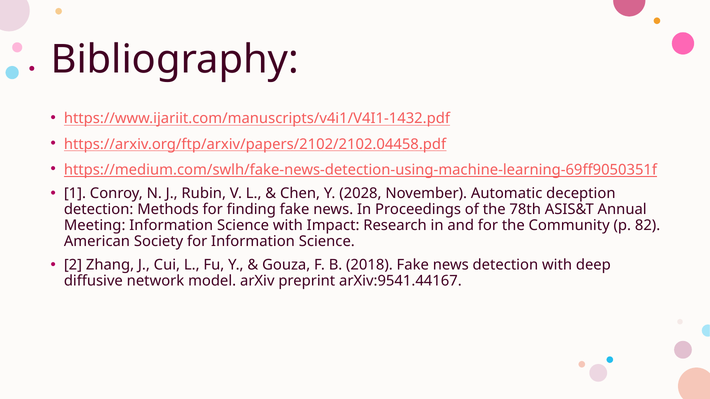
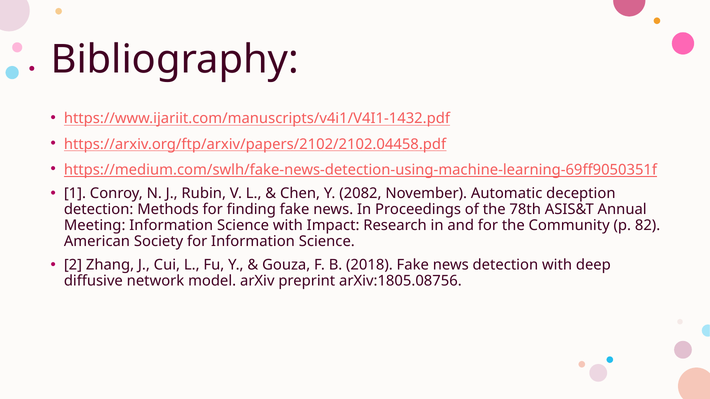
2028: 2028 -> 2082
arXiv:9541.44167: arXiv:9541.44167 -> arXiv:1805.08756
